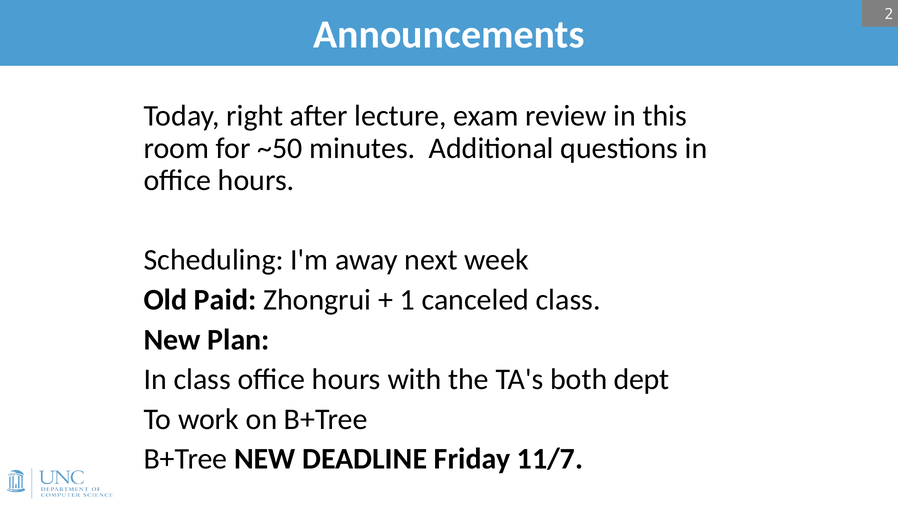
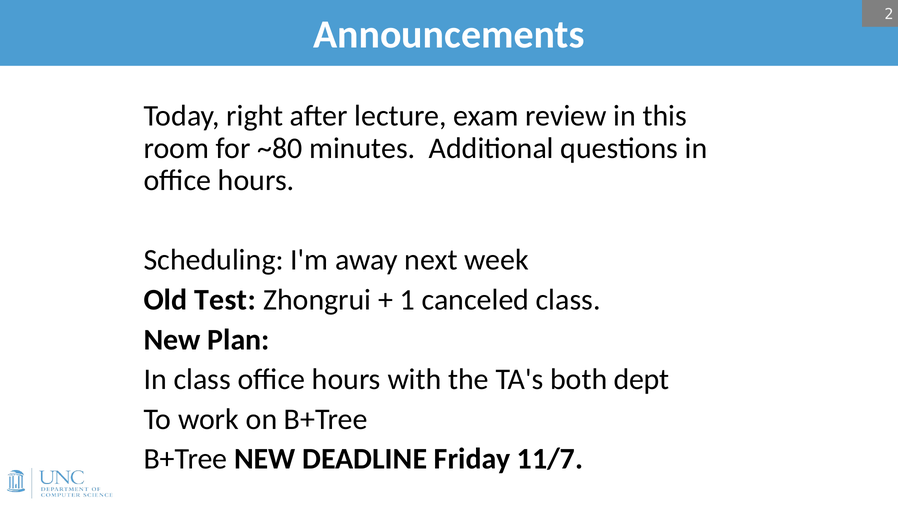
~50: ~50 -> ~80
Paid: Paid -> Test
